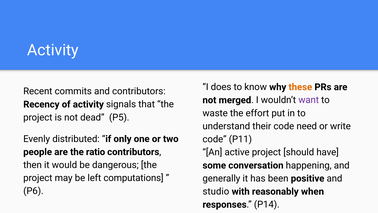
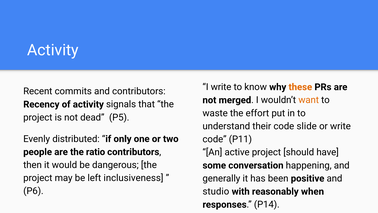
I does: does -> write
want colour: purple -> orange
need: need -> slide
computations: computations -> inclusiveness
